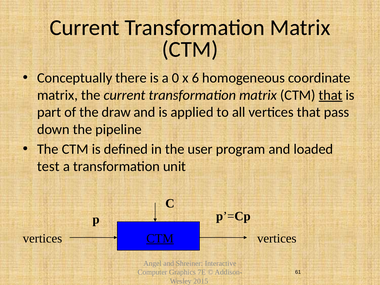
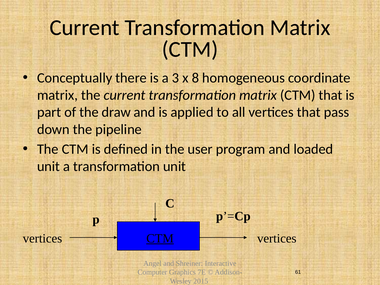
0: 0 -> 3
6: 6 -> 8
that at (331, 95) underline: present -> none
test at (48, 166): test -> unit
